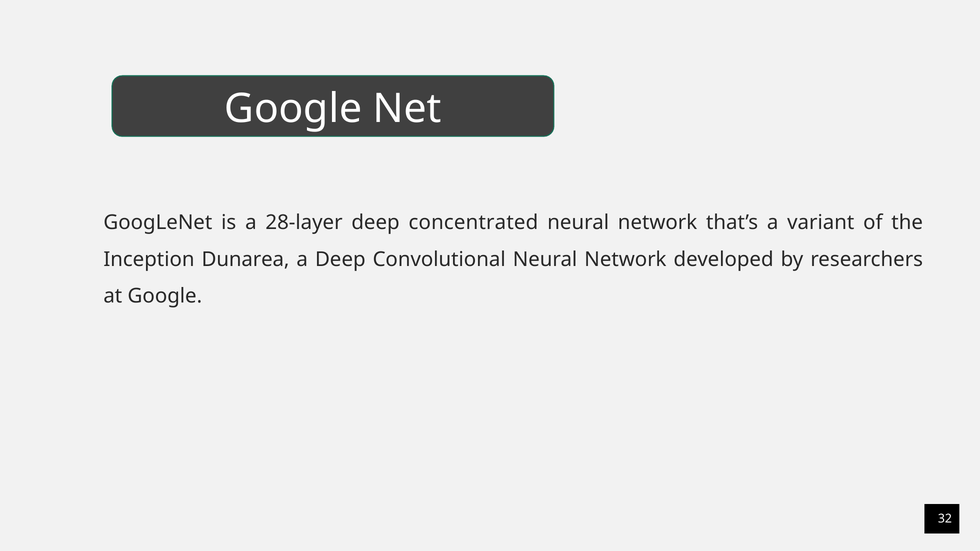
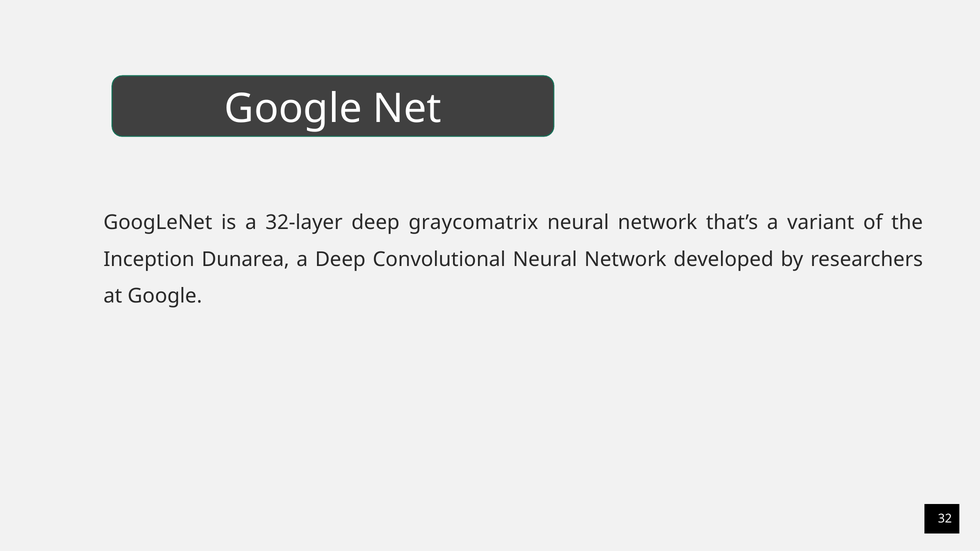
28-layer: 28-layer -> 32-layer
concentrated: concentrated -> graycomatrix
